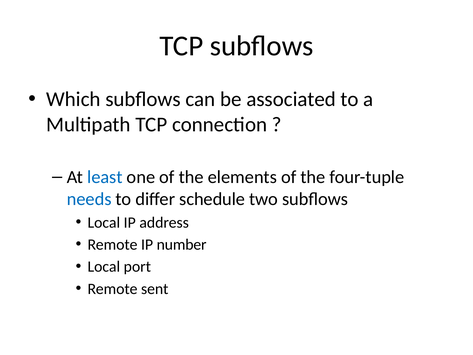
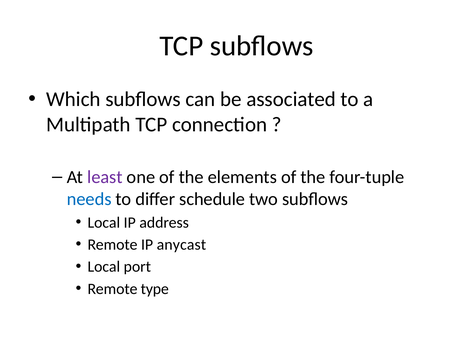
least colour: blue -> purple
number: number -> anycast
sent: sent -> type
